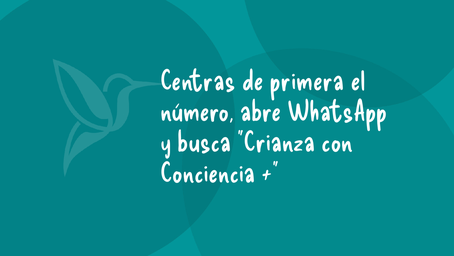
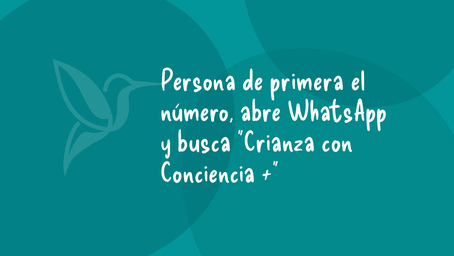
Centras: Centras -> Persona
